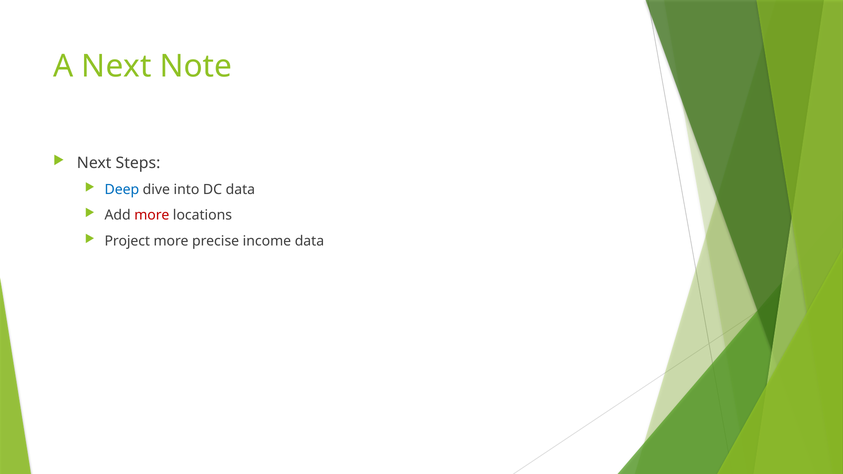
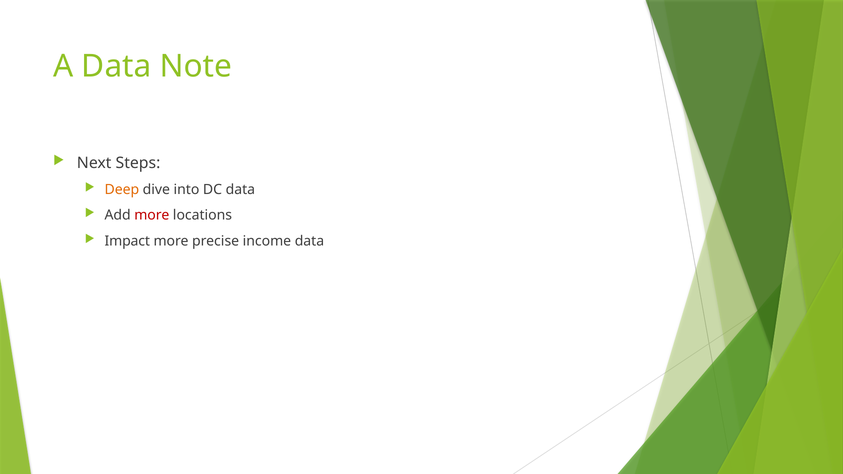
A Next: Next -> Data
Deep colour: blue -> orange
Project: Project -> Impact
